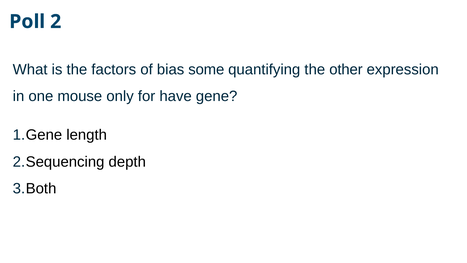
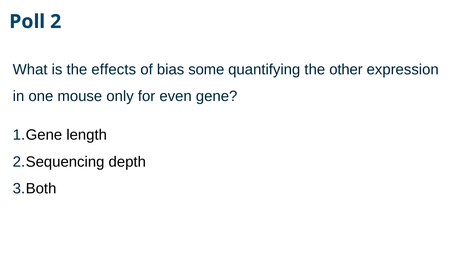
factors: factors -> effects
have: have -> even
